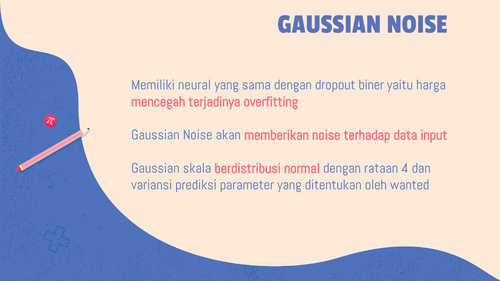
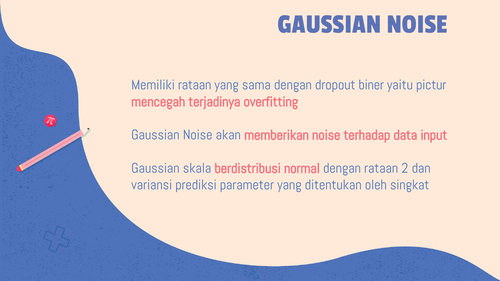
Memiliki neural: neural -> rataan
harga: harga -> pictur
4: 4 -> 2
wanted: wanted -> singkat
